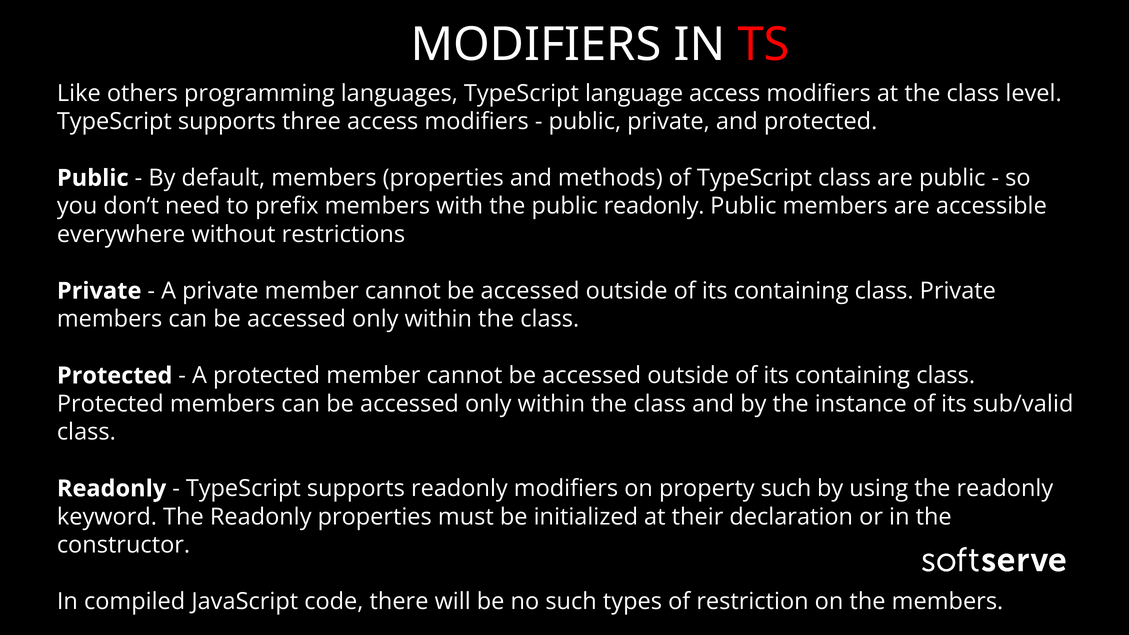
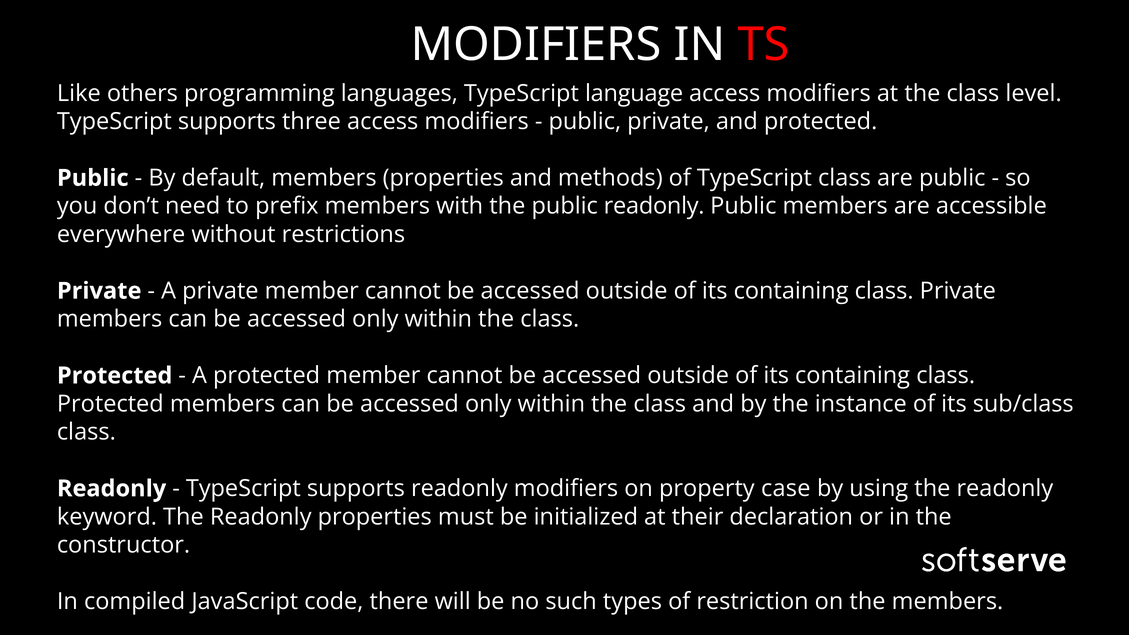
sub/valid: sub/valid -> sub/class
property such: such -> case
